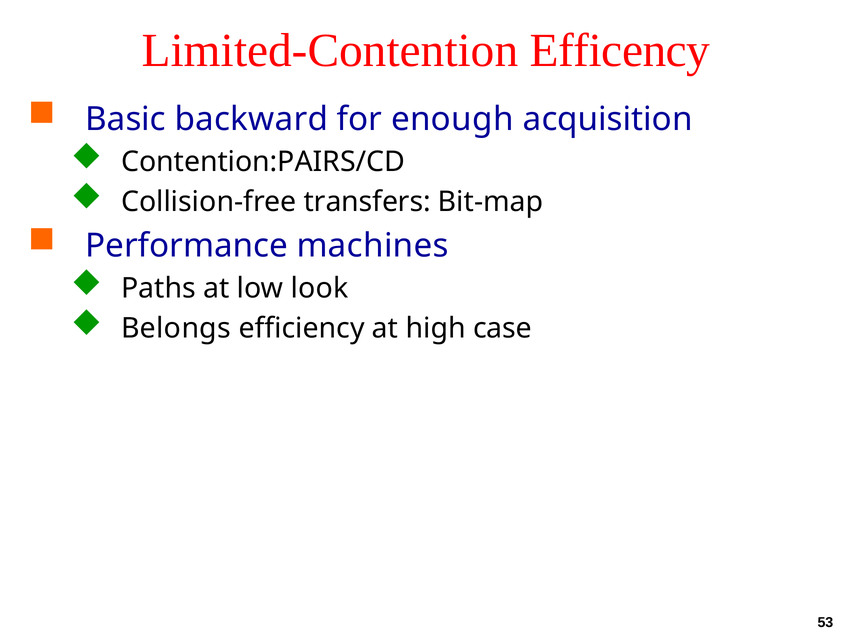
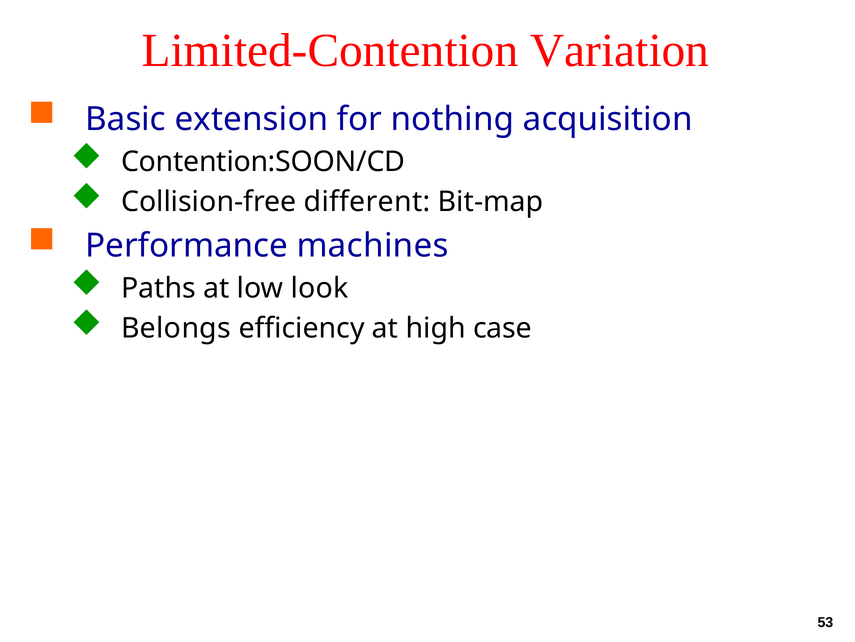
Efficency: Efficency -> Variation
backward: backward -> extension
enough: enough -> nothing
Contention:PAIRS/CD: Contention:PAIRS/CD -> Contention:SOON/CD
transfers: transfers -> different
